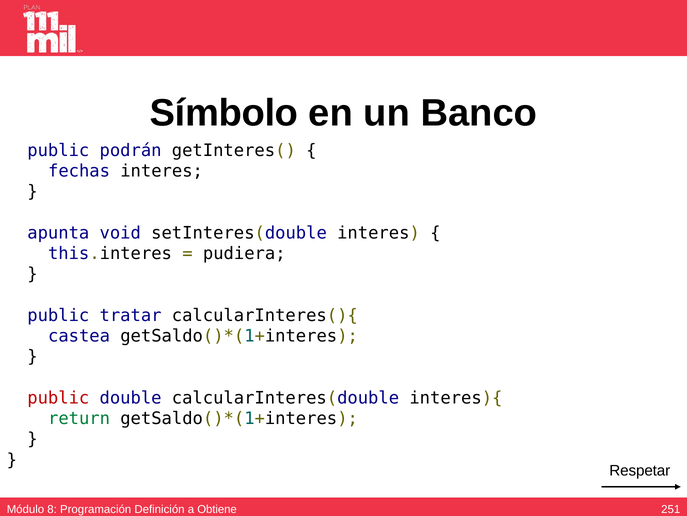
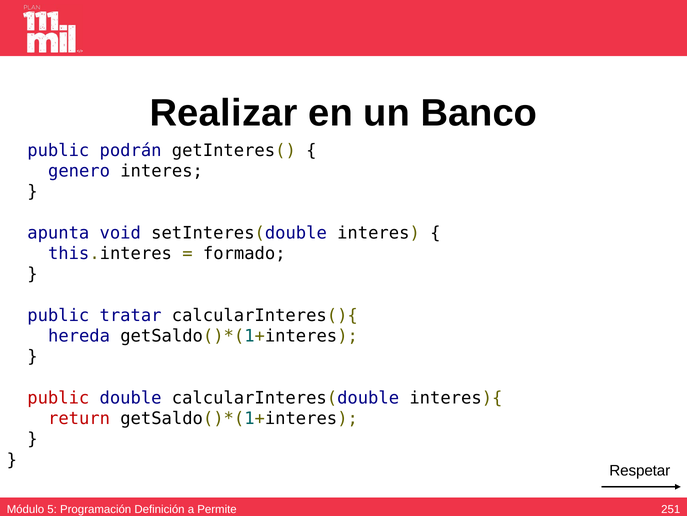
Símbolo: Símbolo -> Realizar
fechas: fechas -> genero
pudiera: pudiera -> formado
castea: castea -> hereda
return colour: green -> red
8: 8 -> 5
Obtiene: Obtiene -> Permite
